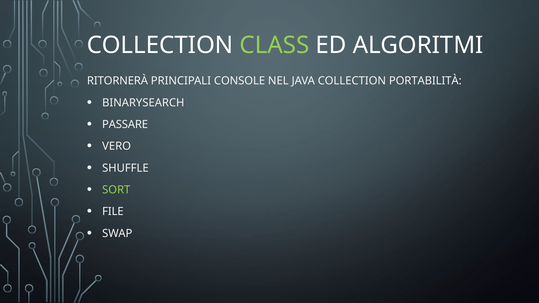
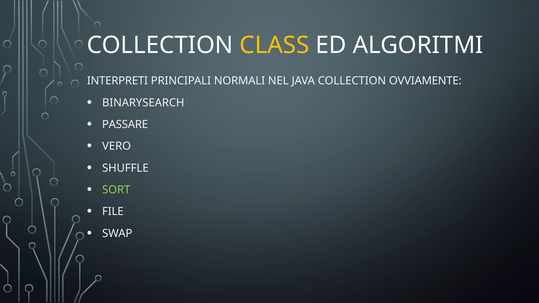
CLASS colour: light green -> yellow
RITORNERÀ: RITORNERÀ -> INTERPRETI
CONSOLE: CONSOLE -> NORMALI
PORTABILITÀ: PORTABILITÀ -> OVVIAMENTE
